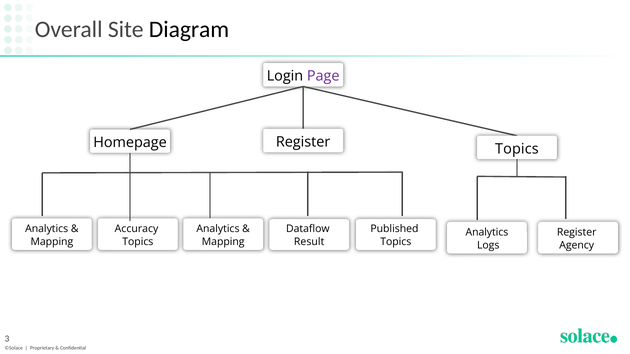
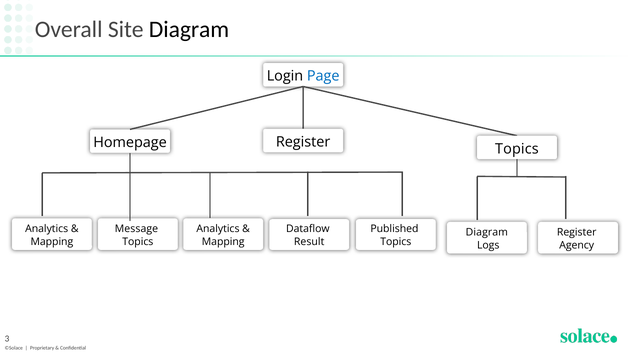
Page colour: purple -> blue
Accuracy: Accuracy -> Message
Analytics at (487, 233): Analytics -> Diagram
